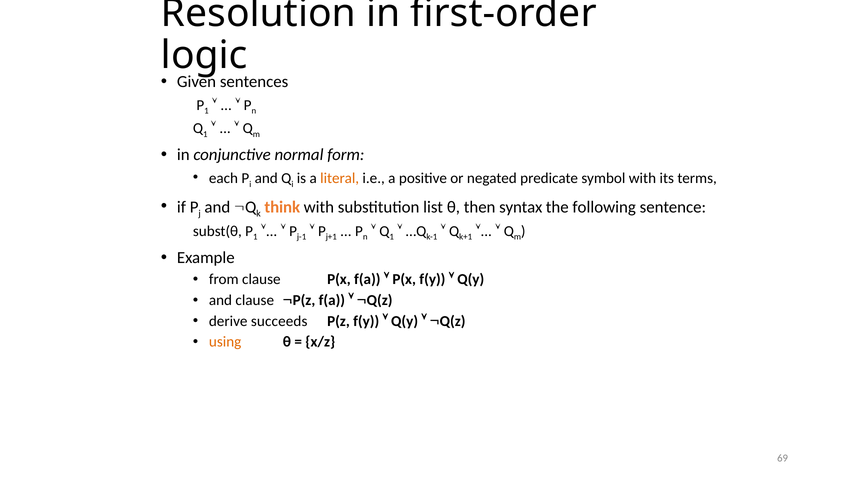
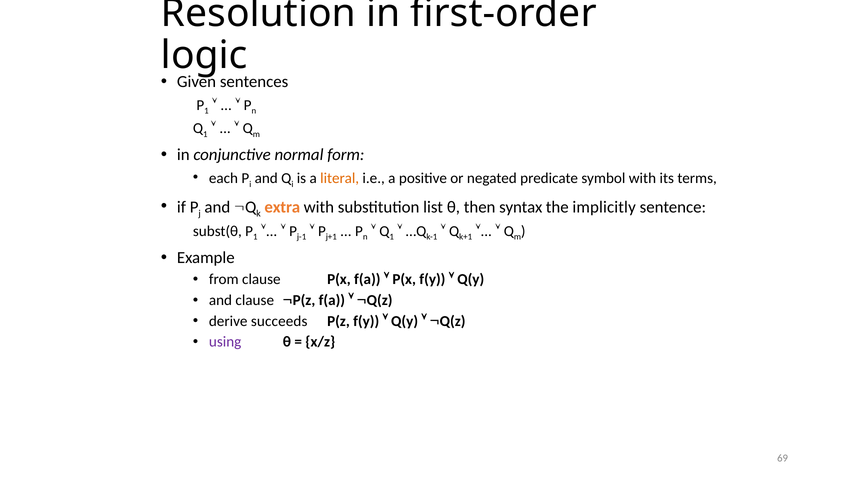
think: think -> extra
following: following -> implicitly
using colour: orange -> purple
